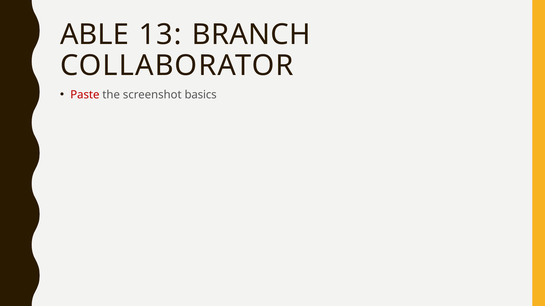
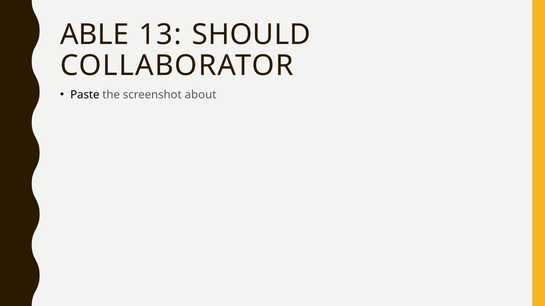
BRANCH: BRANCH -> SHOULD
Paste colour: red -> black
basics: basics -> about
